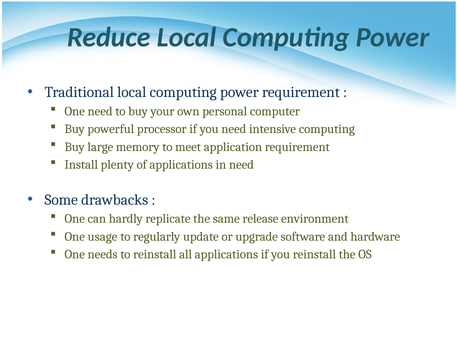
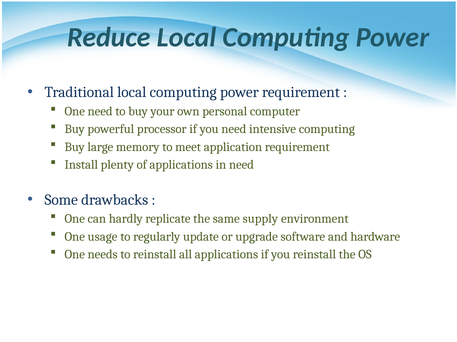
release: release -> supply
